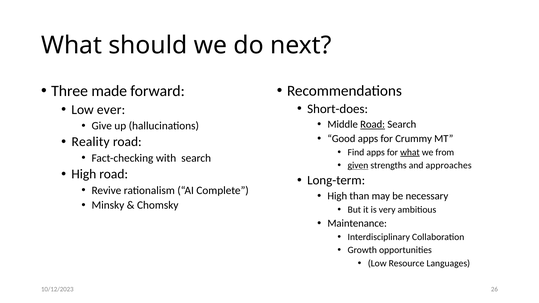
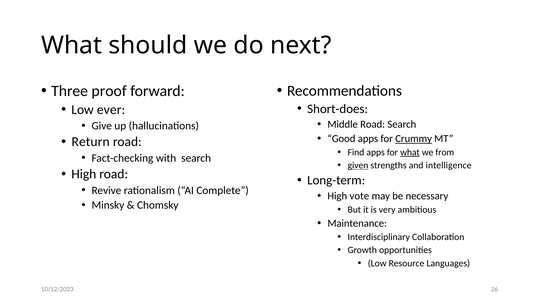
made: made -> proof
Road at (373, 124) underline: present -> none
Crummy underline: none -> present
Reality: Reality -> Return
approaches: approaches -> intelligence
than: than -> vote
